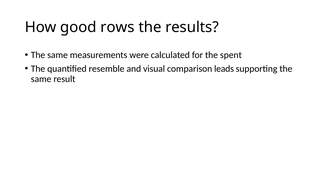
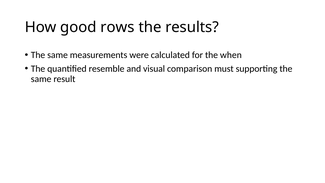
spent: spent -> when
leads: leads -> must
